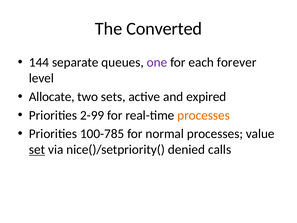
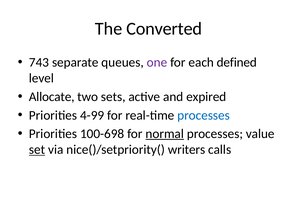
144: 144 -> 743
forever: forever -> defined
2-99: 2-99 -> 4-99
processes at (204, 115) colour: orange -> blue
100-785: 100-785 -> 100-698
normal underline: none -> present
denied: denied -> writers
